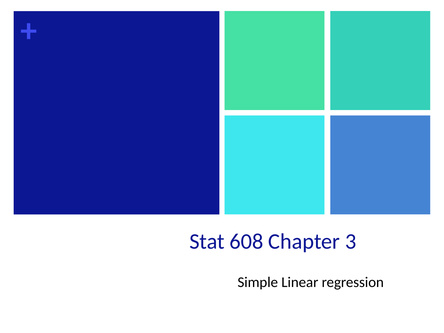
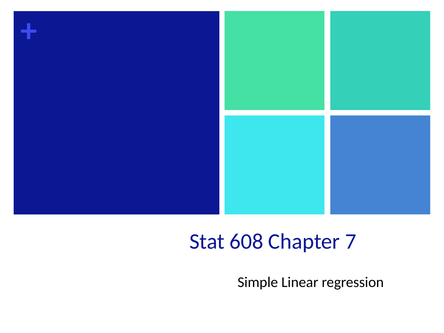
3: 3 -> 7
